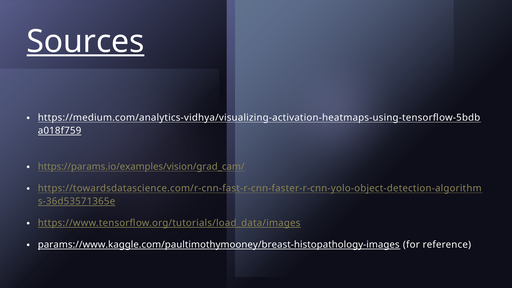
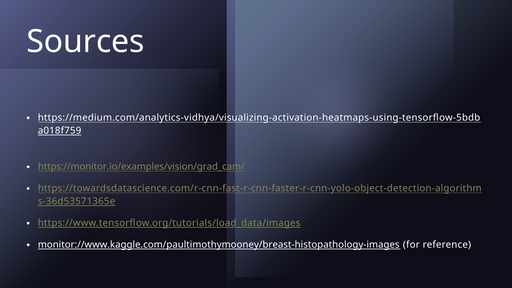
Sources underline: present -> none
https://params.io/examples/vision/grad_cam/: https://params.io/examples/vision/grad_cam/ -> https://monitor.io/examples/vision/grad_cam/
params://www.kaggle.com/paultimothymooney/breast-histopathology-images: params://www.kaggle.com/paultimothymooney/breast-histopathology-images -> monitor://www.kaggle.com/paultimothymooney/breast-histopathology-images
